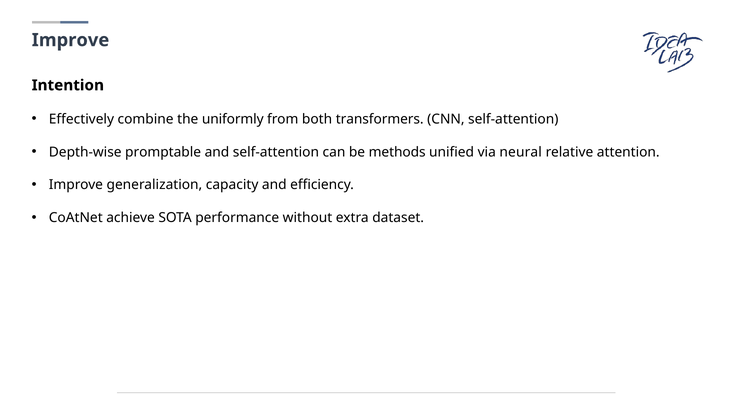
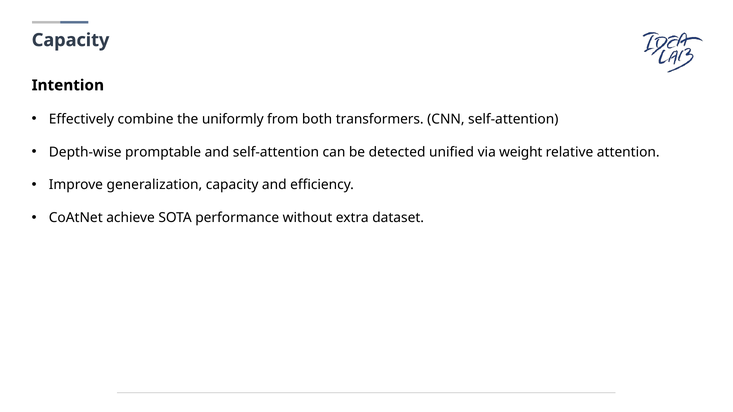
Improve at (70, 40): Improve -> Capacity
methods: methods -> detected
neural: neural -> weight
